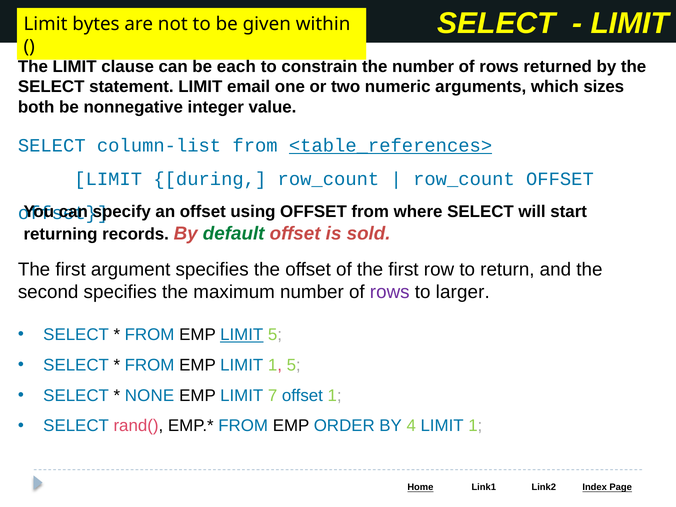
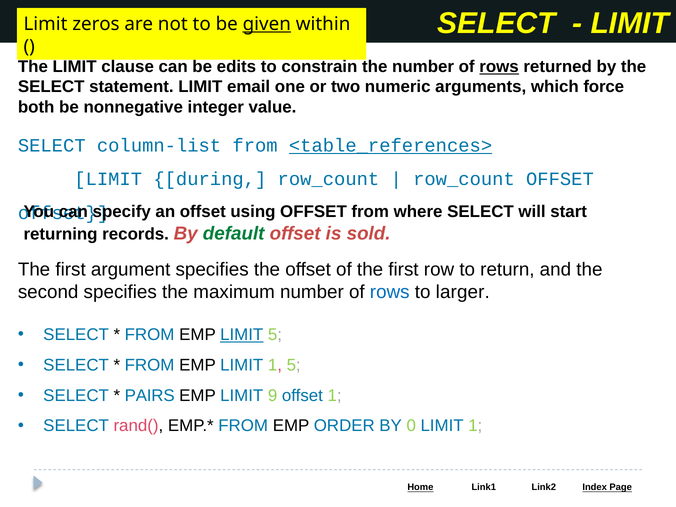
bytes: bytes -> zeros
given underline: none -> present
each: each -> edits
rows at (499, 67) underline: none -> present
sizes: sizes -> force
rows at (390, 292) colour: purple -> blue
NONE: NONE -> PAIRS
7: 7 -> 9
4: 4 -> 0
